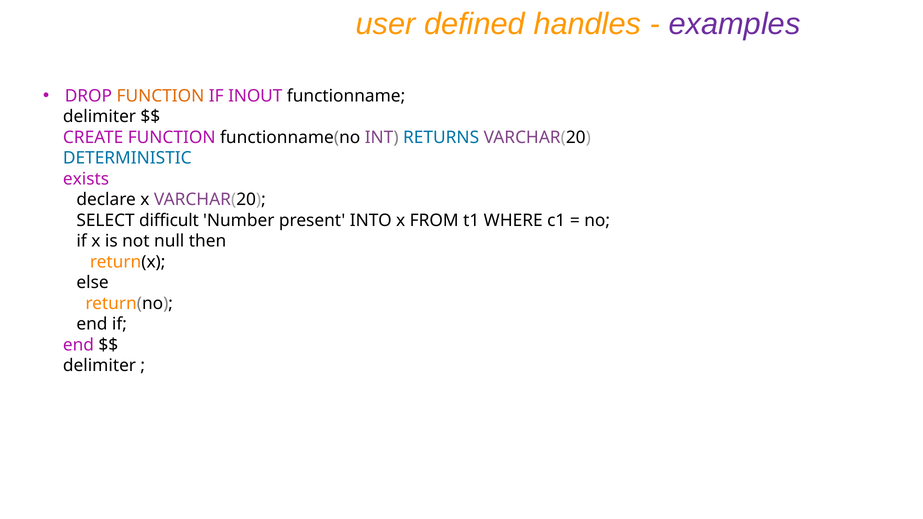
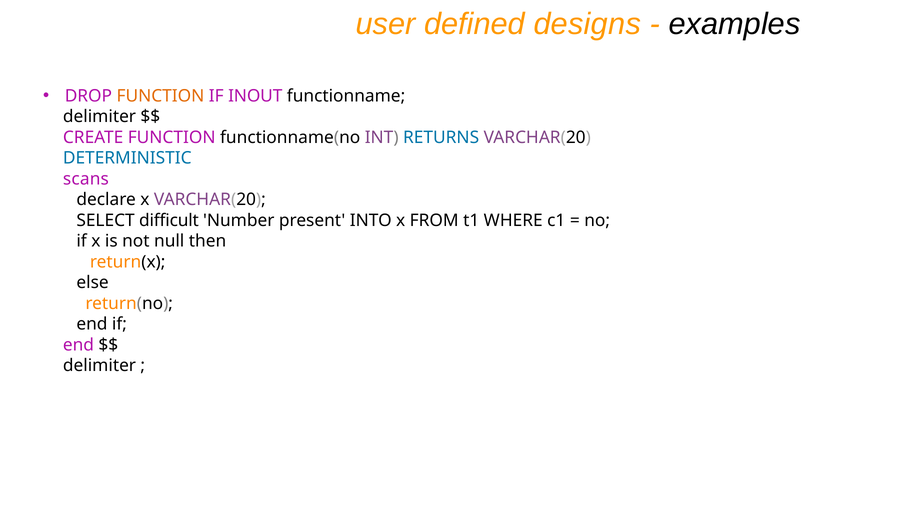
handles: handles -> designs
examples colour: purple -> black
exists: exists -> scans
